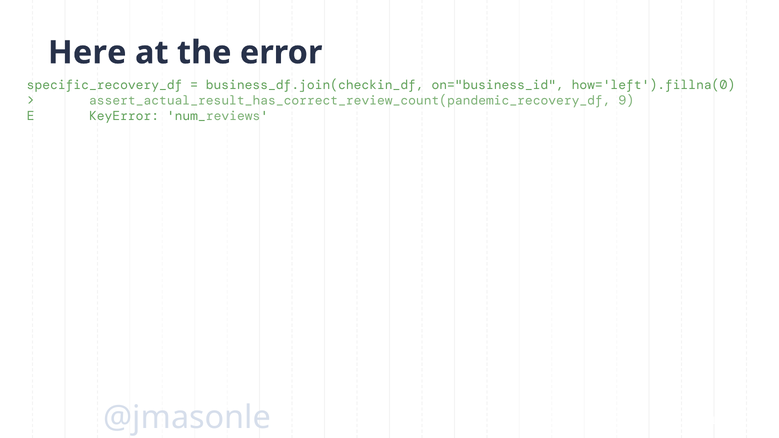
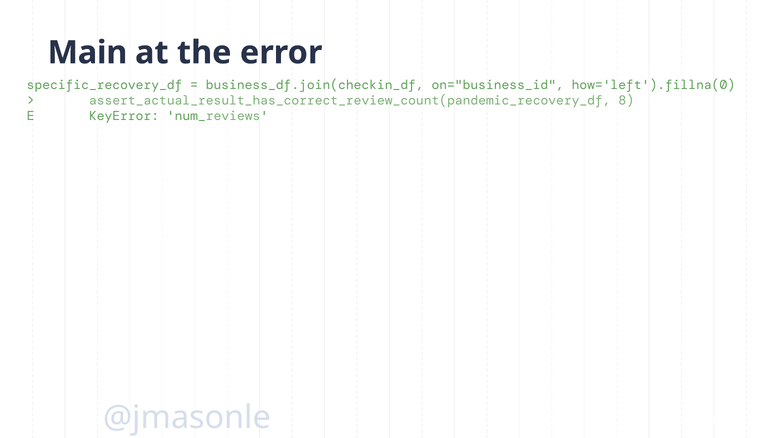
Here: Here -> Main
9: 9 -> 8
